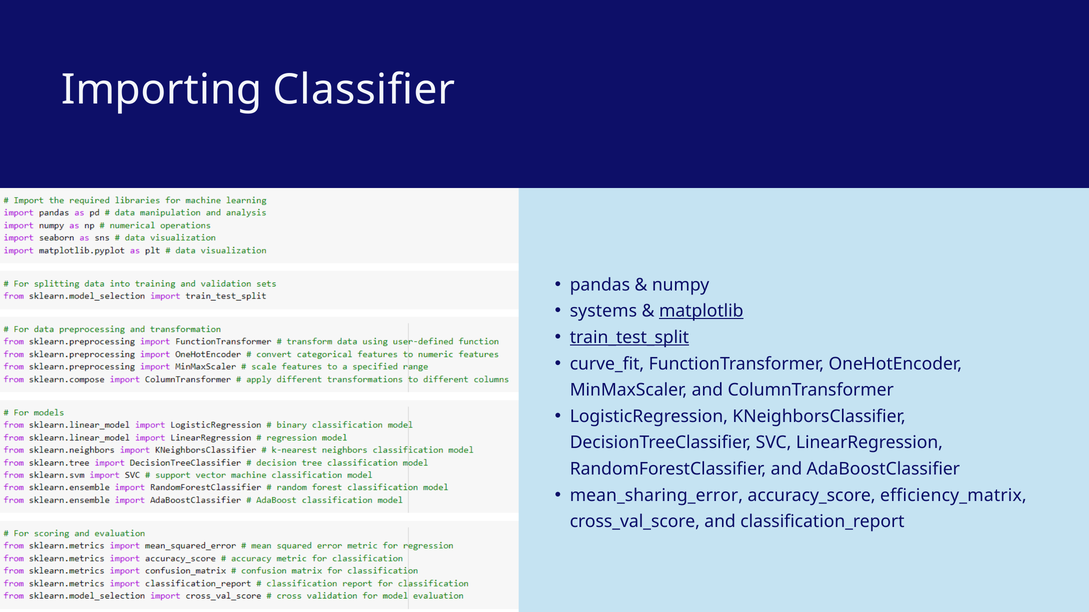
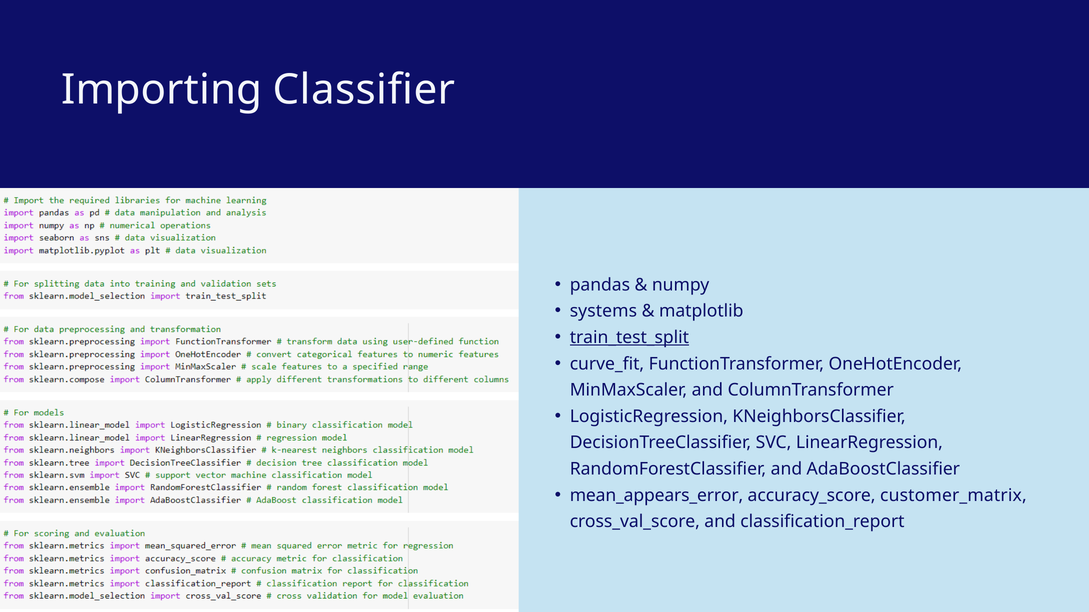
matplotlib underline: present -> none
mean_sharing_error: mean_sharing_error -> mean_appears_error
efficiency_matrix: efficiency_matrix -> customer_matrix
